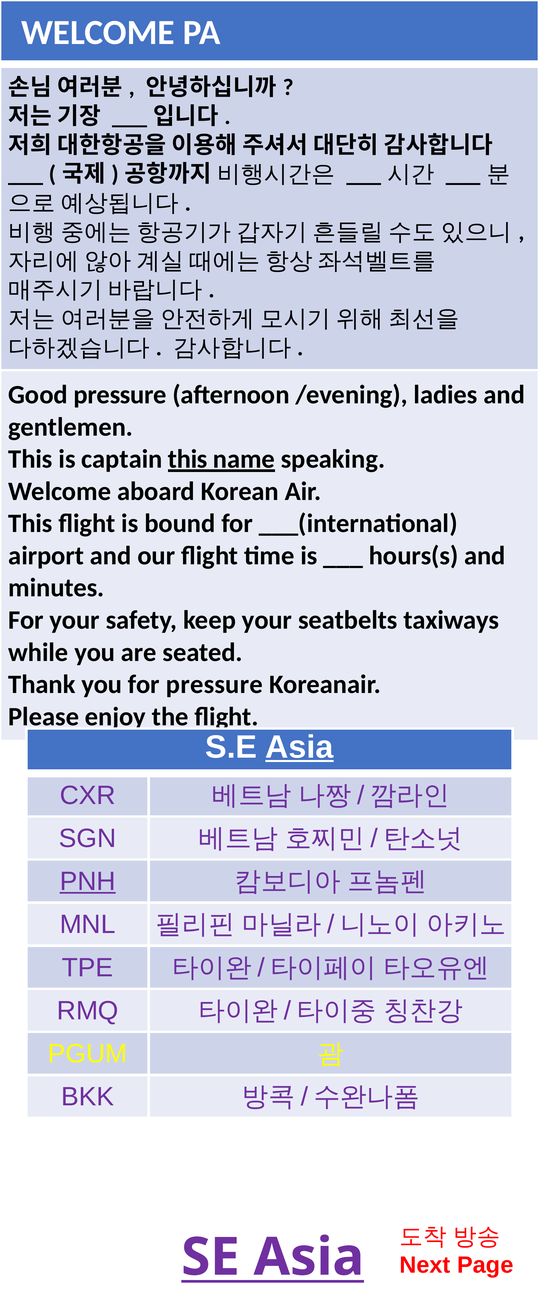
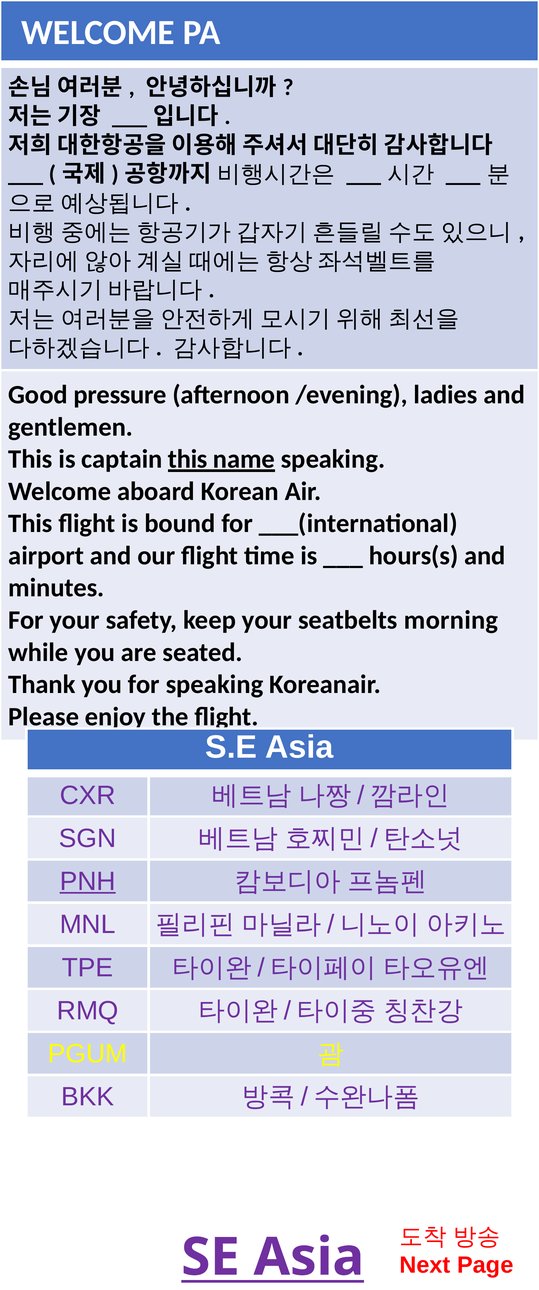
taxiways: taxiways -> morning
for pressure: pressure -> speaking
Asia at (299, 747) underline: present -> none
